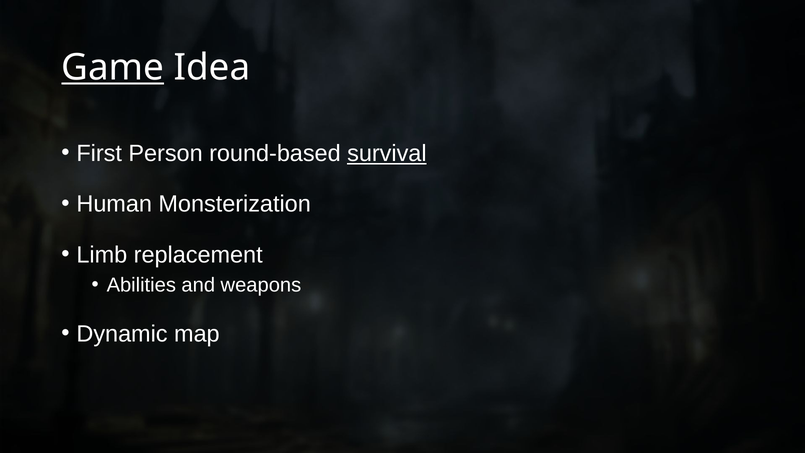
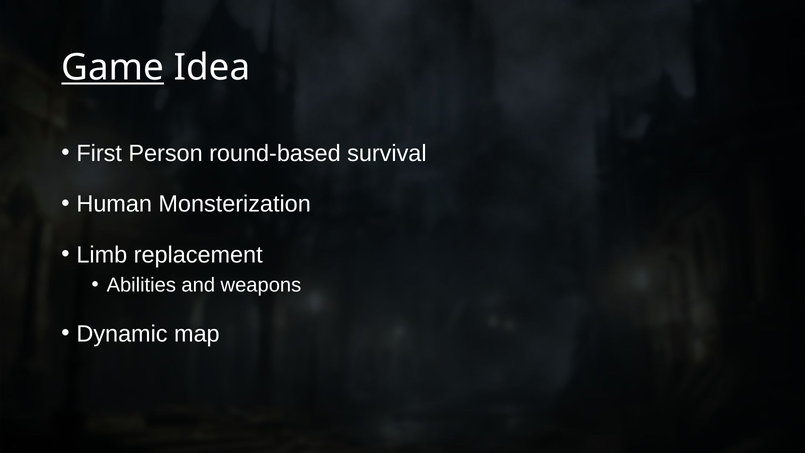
survival underline: present -> none
